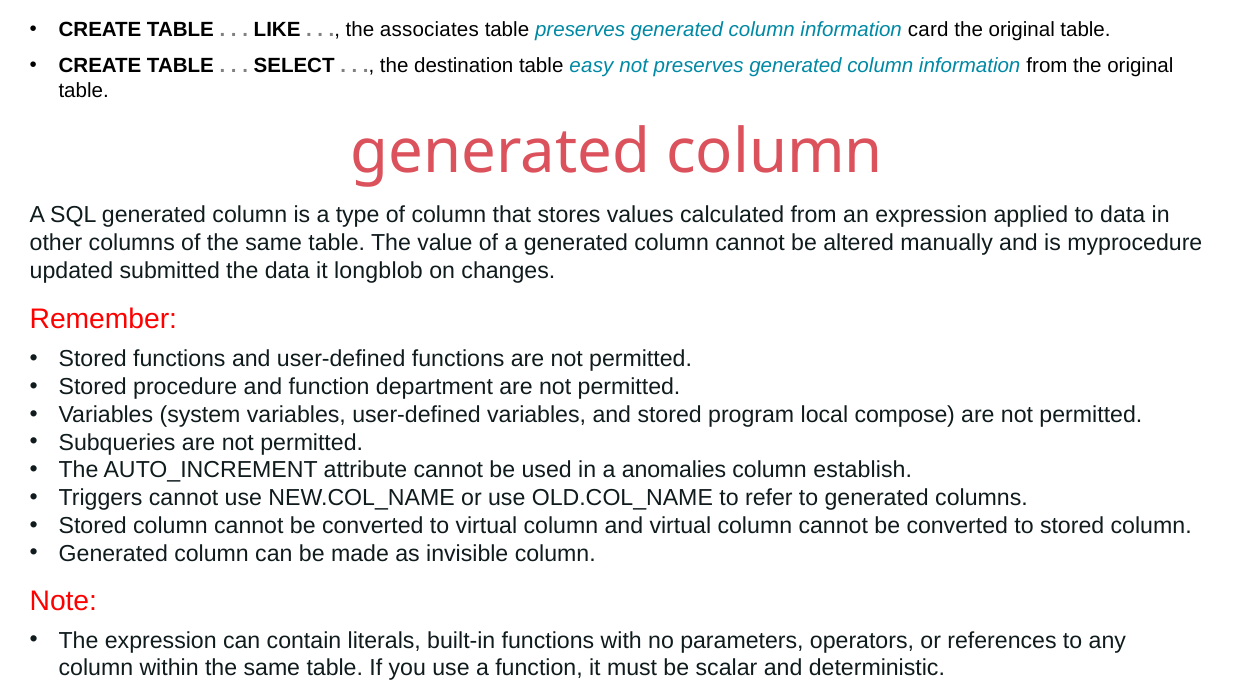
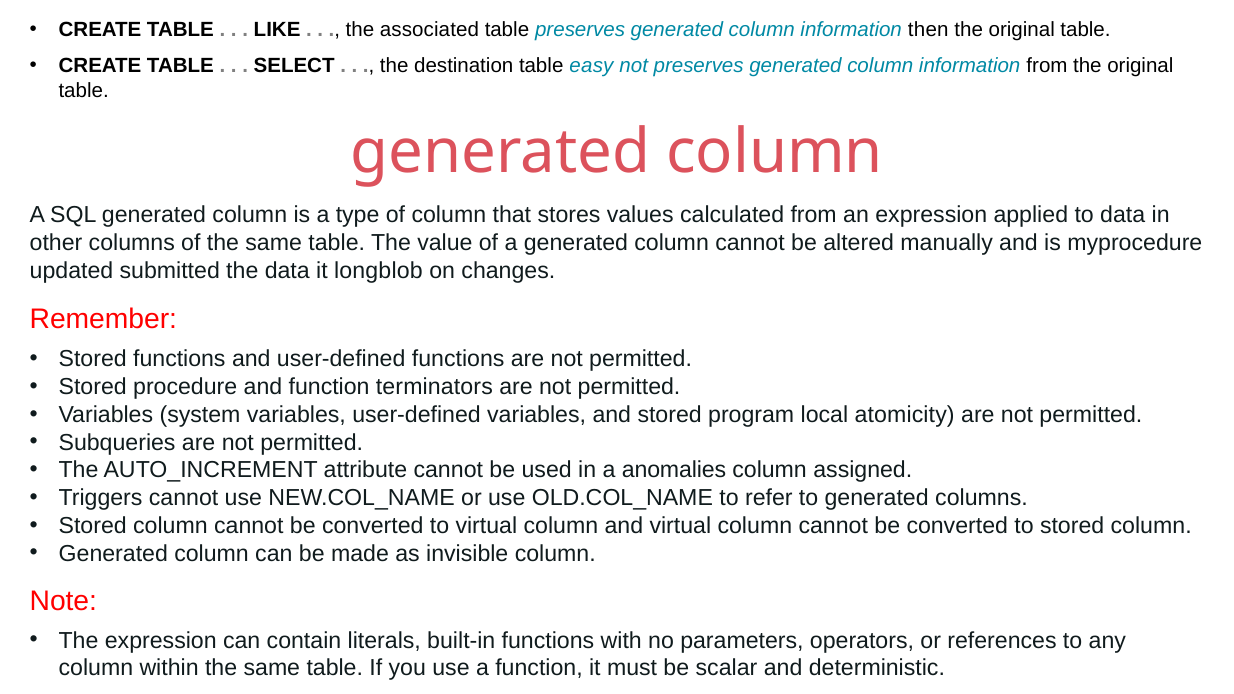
associates: associates -> associated
card: card -> then
department: department -> terminators
compose: compose -> atomicity
establish: establish -> assigned
